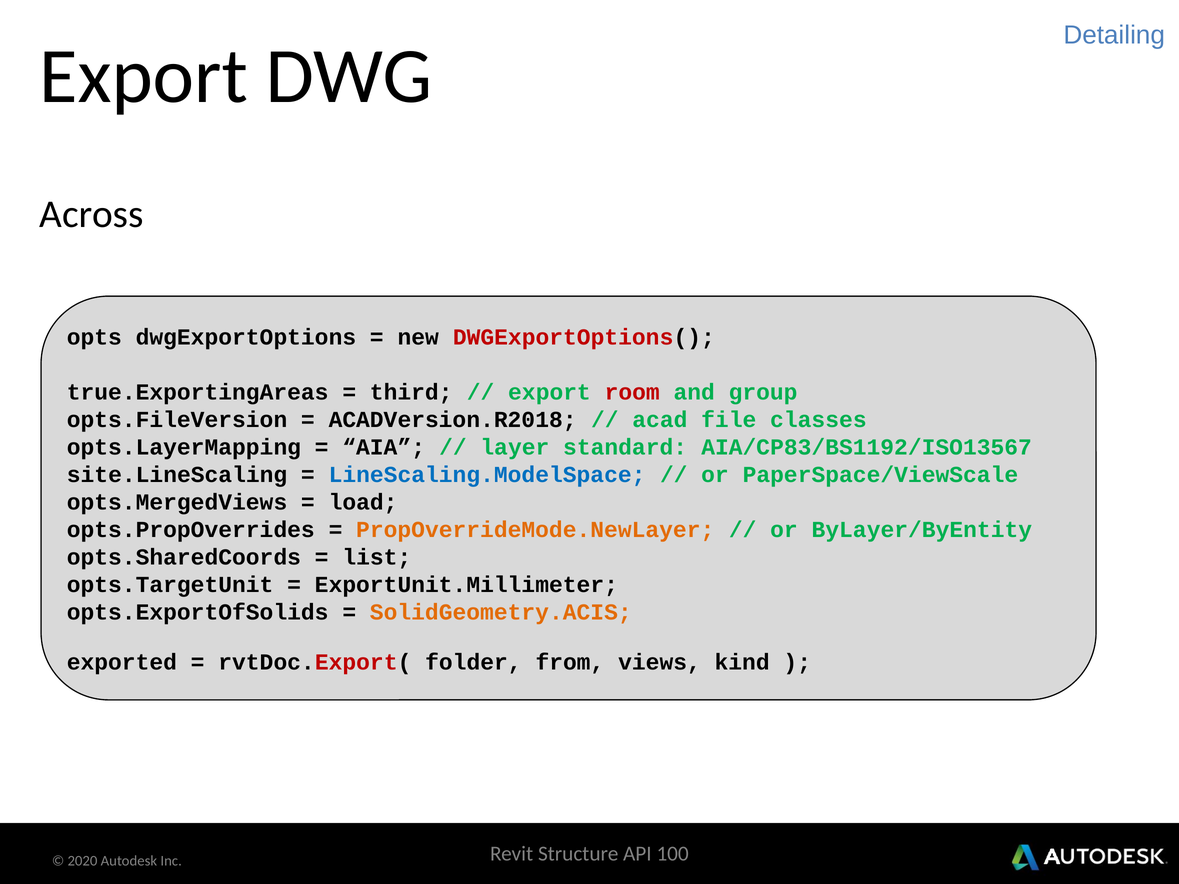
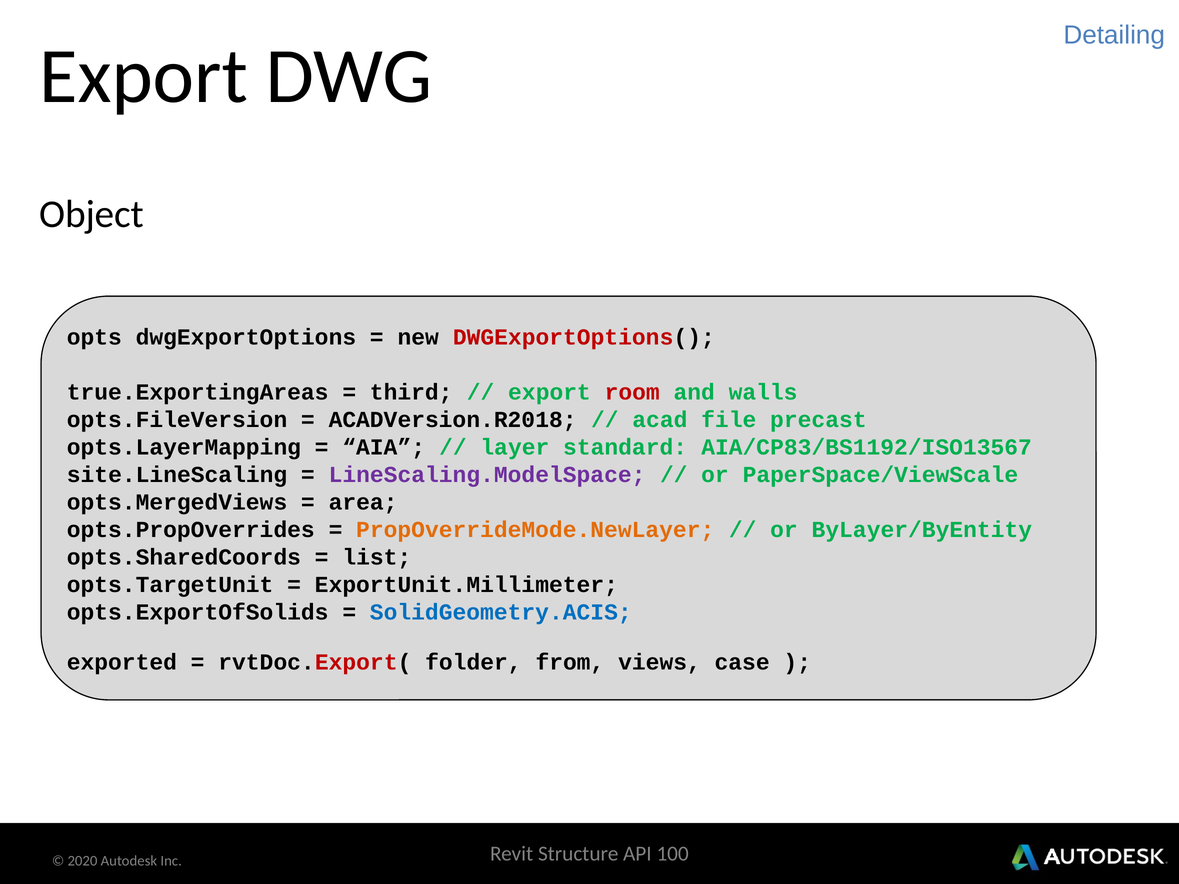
Across: Across -> Object
group: group -> walls
classes: classes -> precast
LineScaling.ModelSpace colour: blue -> purple
load: load -> area
SolidGeometry.ACIS colour: orange -> blue
kind: kind -> case
